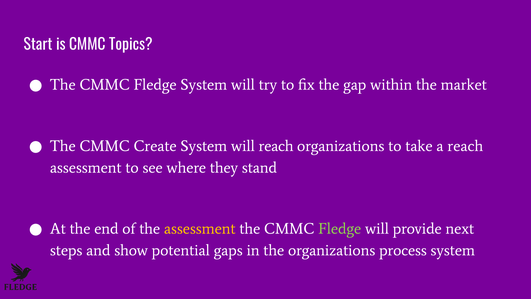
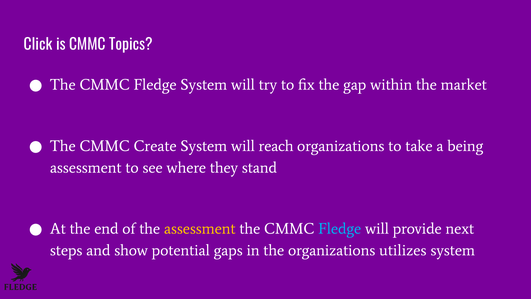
Start: Start -> Click
a reach: reach -> being
Fledge at (340, 228) colour: light green -> light blue
process: process -> utilizes
